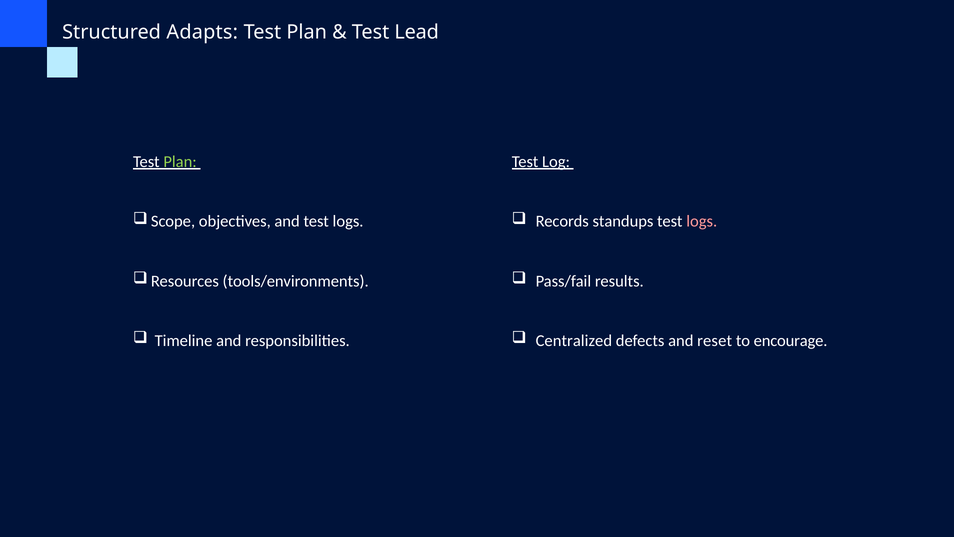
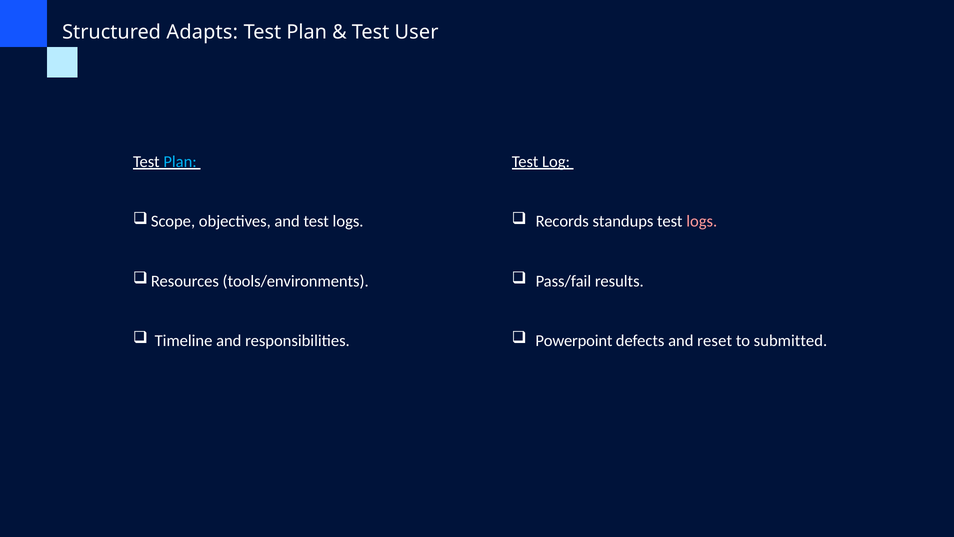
Lead: Lead -> User
Plan at (180, 162) colour: light green -> light blue
Centralized: Centralized -> Powerpoint
encourage: encourage -> submitted
